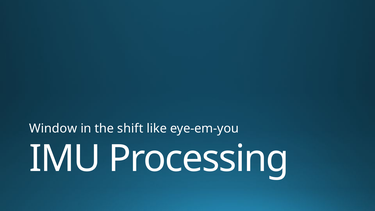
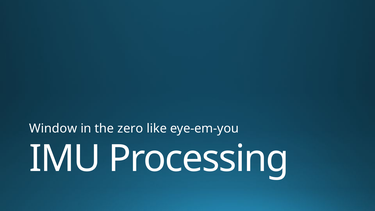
shift: shift -> zero
